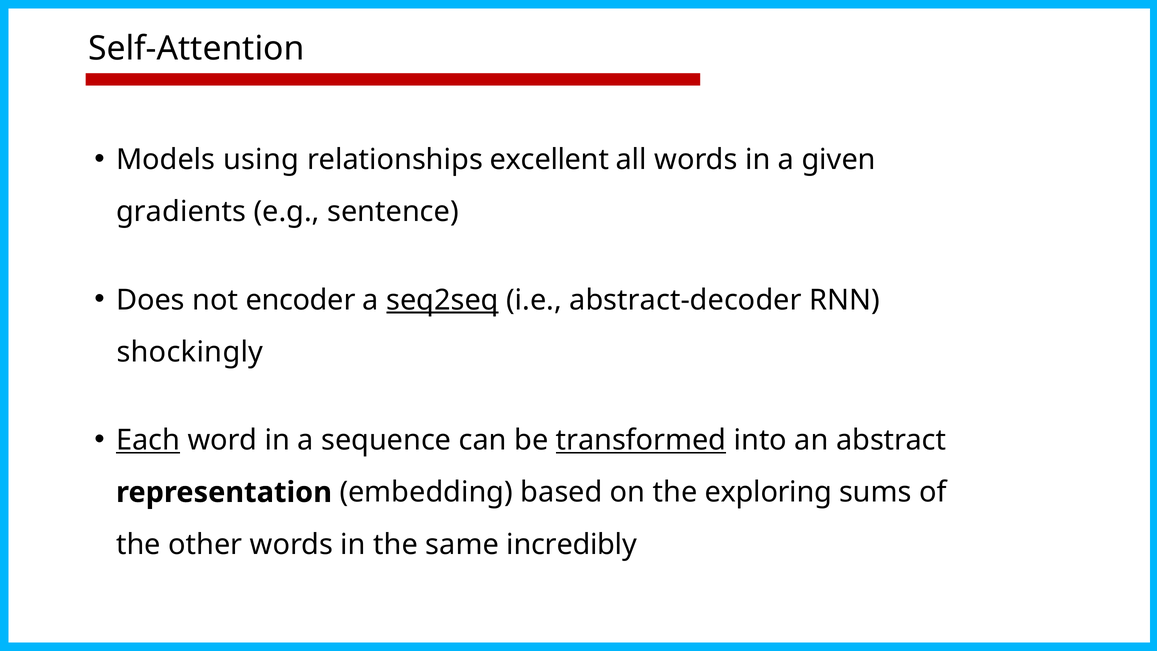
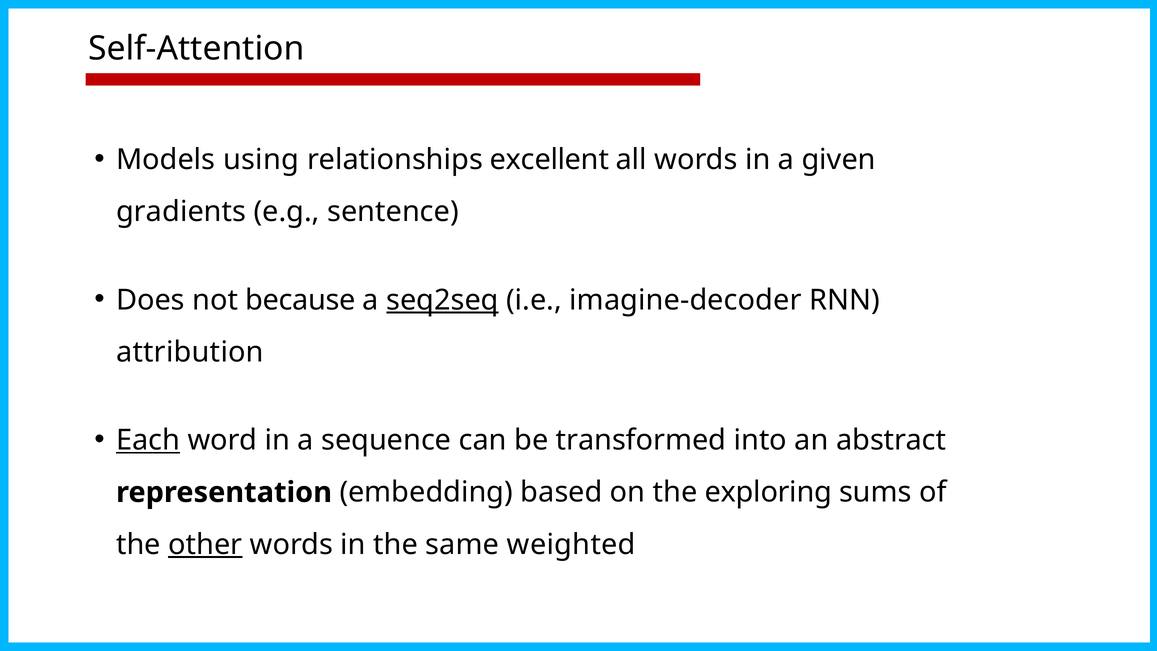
encoder: encoder -> because
abstract-decoder: abstract-decoder -> imagine-decoder
shockingly: shockingly -> attribution
transformed underline: present -> none
other underline: none -> present
incredibly: incredibly -> weighted
